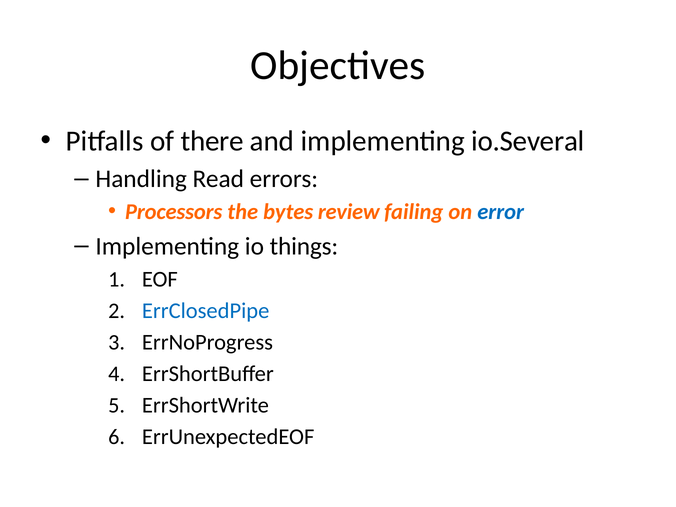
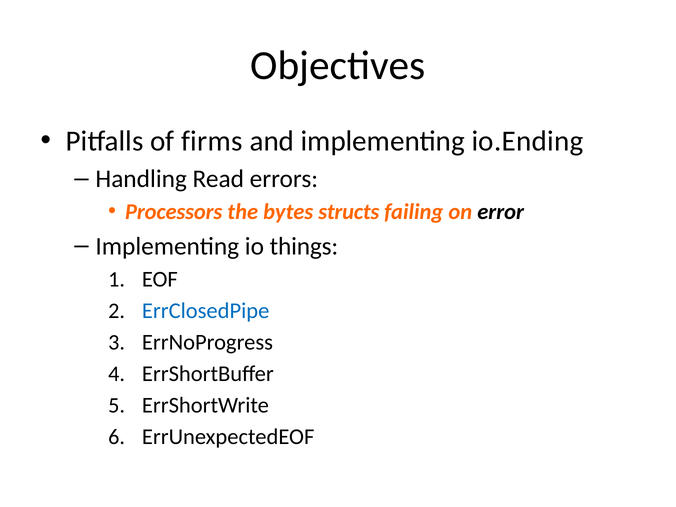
there: there -> firms
io.Several: io.Several -> io.Ending
review: review -> structs
error colour: blue -> black
